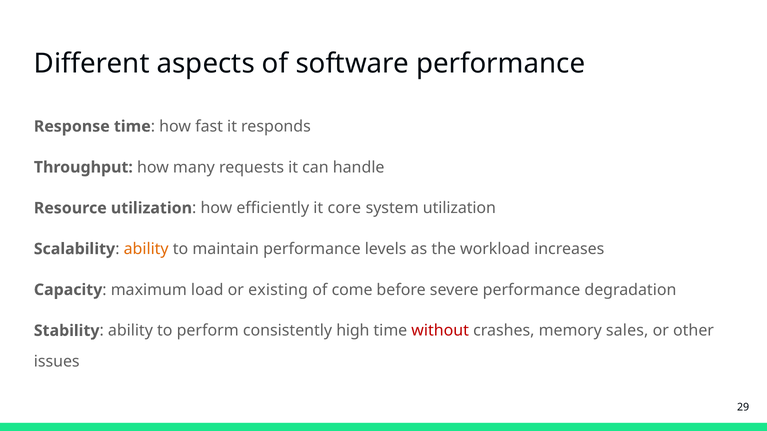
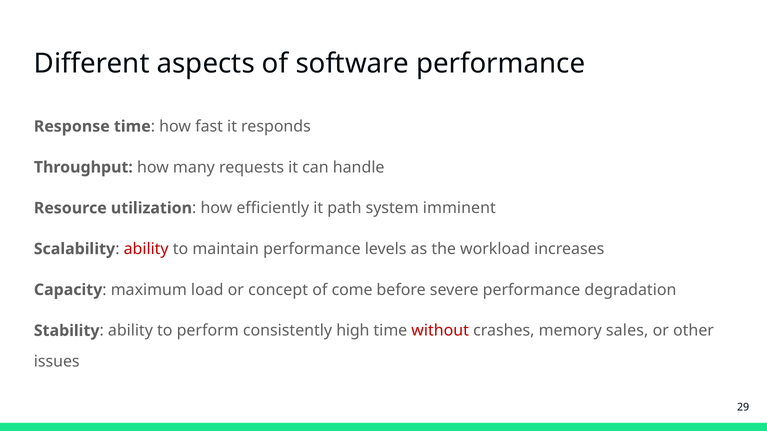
core: core -> path
system utilization: utilization -> imminent
ability at (146, 249) colour: orange -> red
existing: existing -> concept
